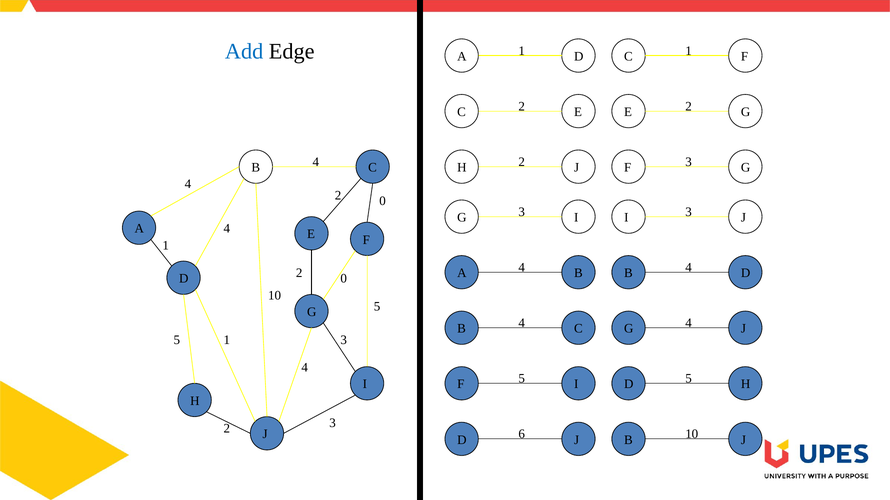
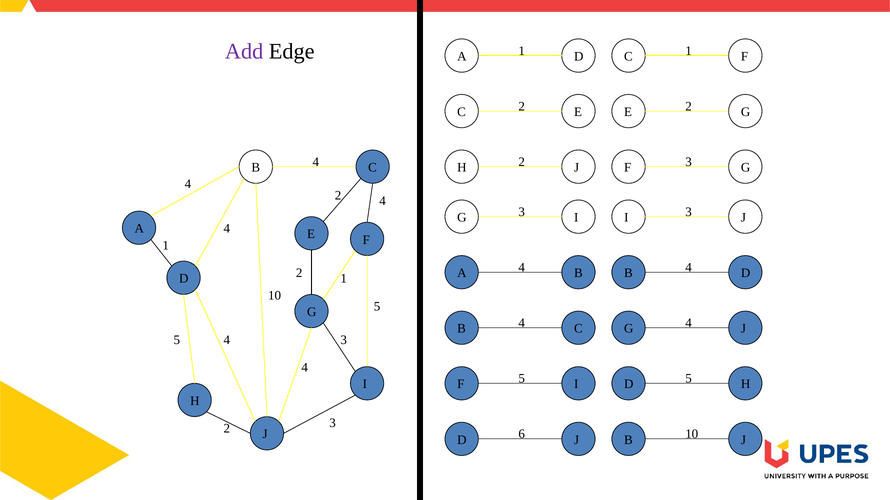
Add colour: blue -> purple
0 at (383, 201): 0 -> 4
0 at (344, 279): 0 -> 1
1 at (227, 340): 1 -> 4
